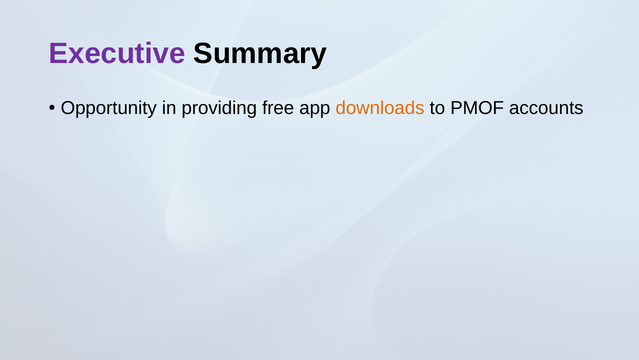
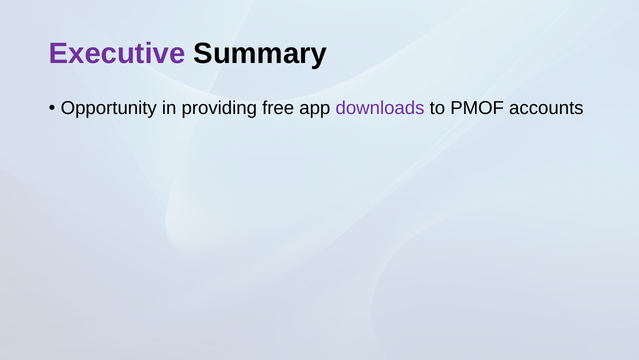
downloads colour: orange -> purple
